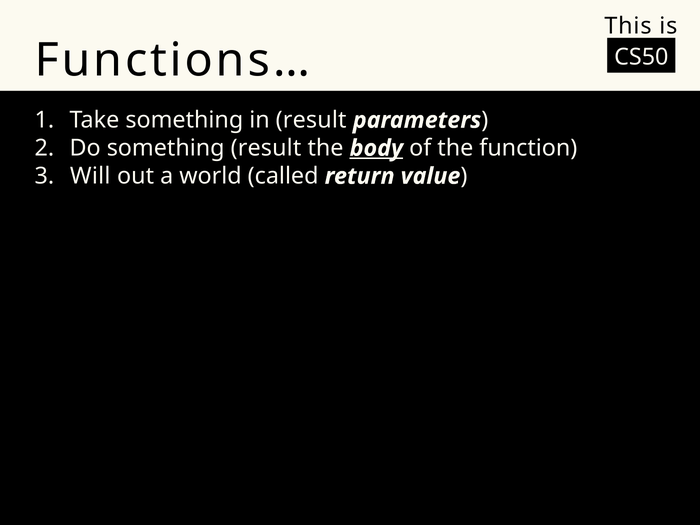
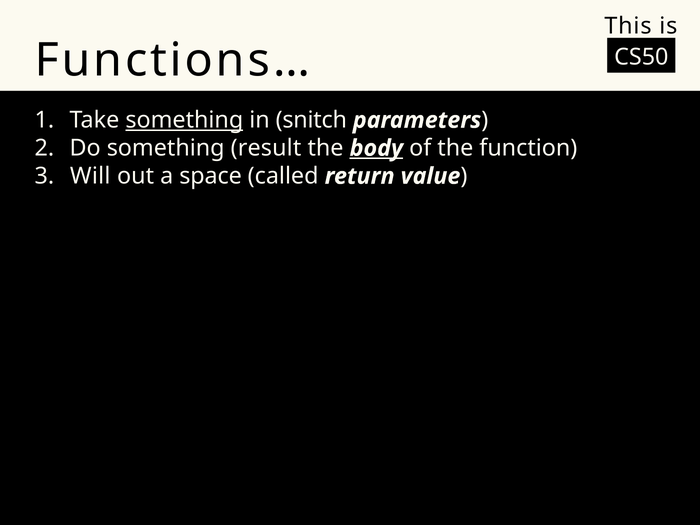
something at (184, 120) underline: none -> present
in result: result -> snitch
world: world -> space
